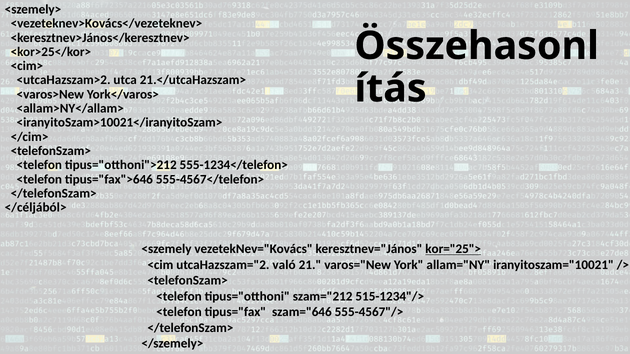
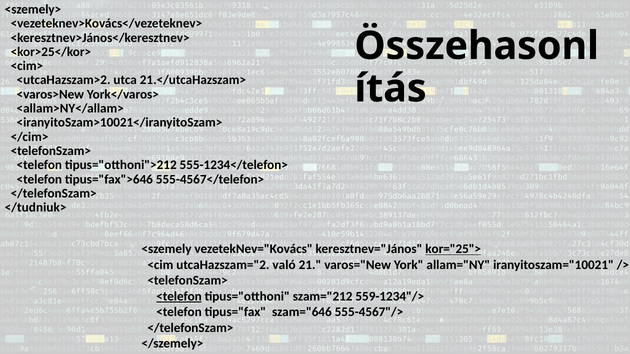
</céljából>: </céljából> -> </tudniuk>
<telefon at (179, 297) underline: none -> present
515-1234"/>: 515-1234"/> -> 559-1234"/>
